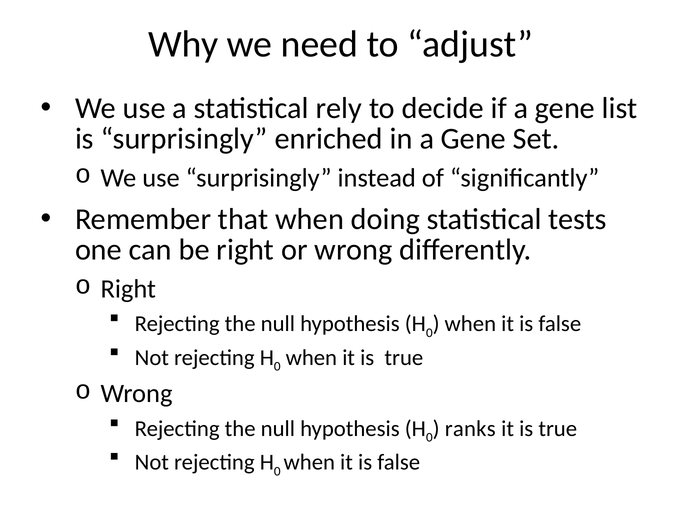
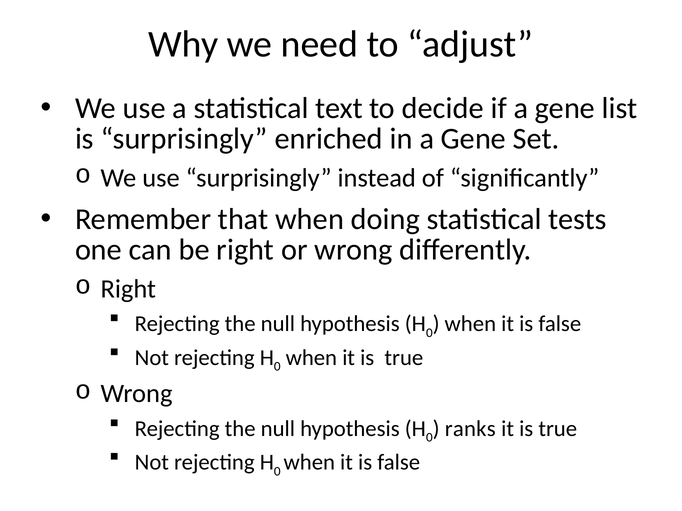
rely: rely -> text
